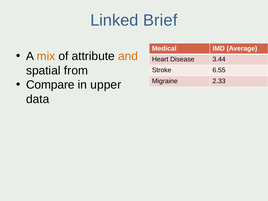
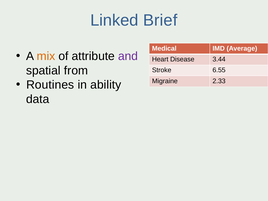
and colour: orange -> purple
Compare: Compare -> Routines
upper: upper -> ability
